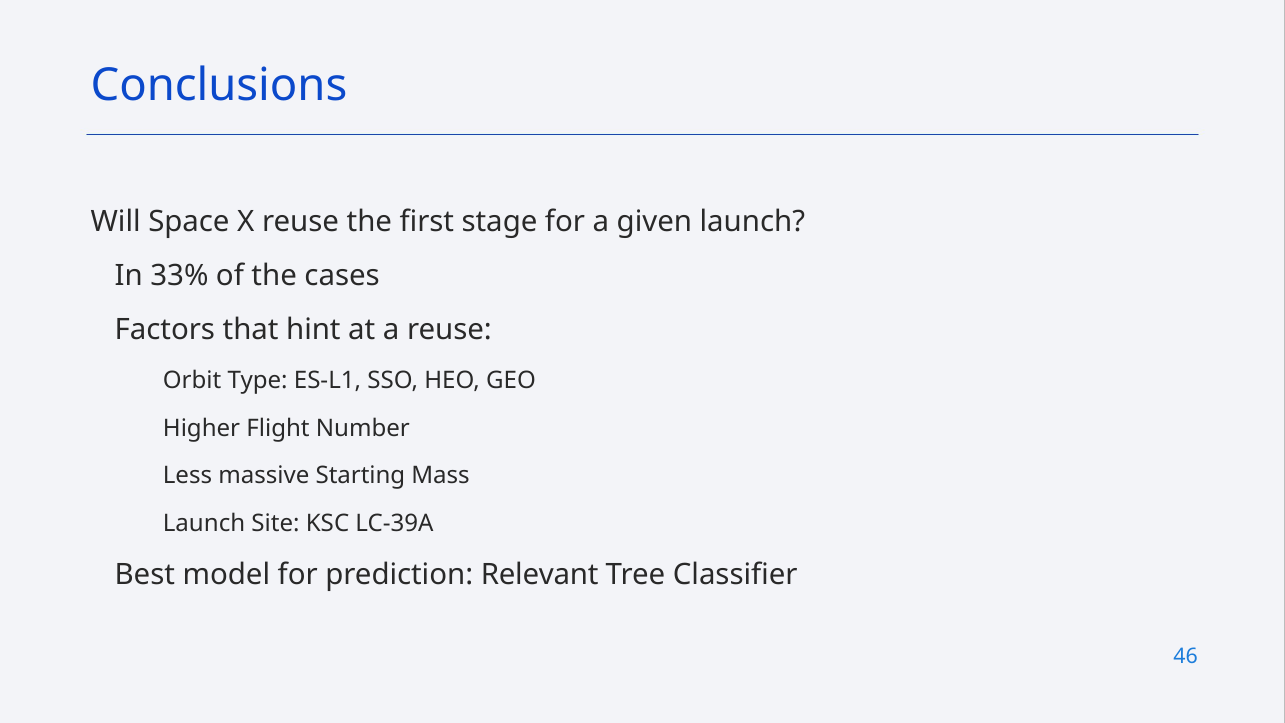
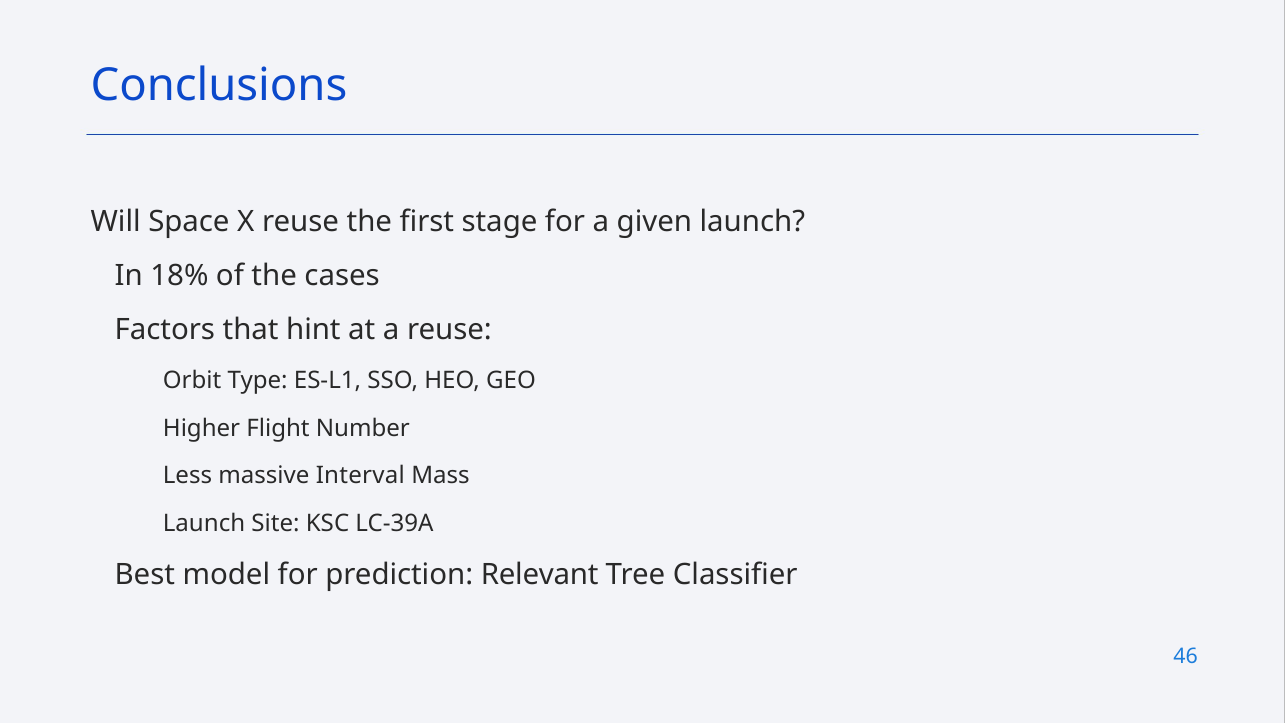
33%: 33% -> 18%
Starting: Starting -> Interval
